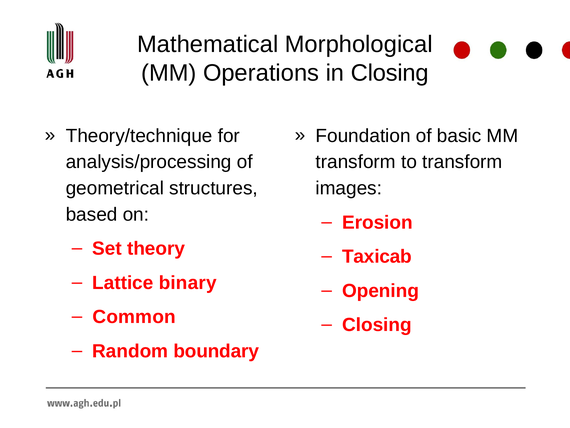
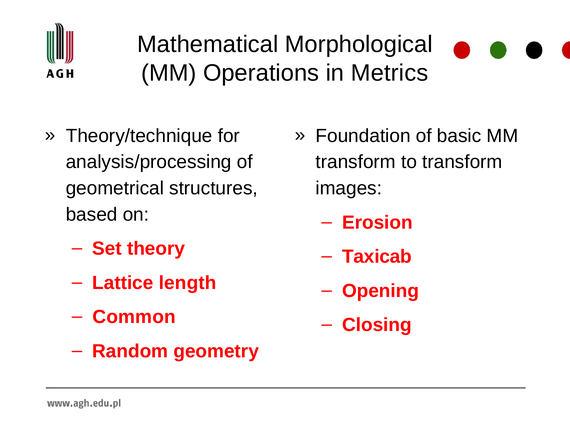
in Closing: Closing -> Metrics
binary: binary -> length
boundary: boundary -> geometry
